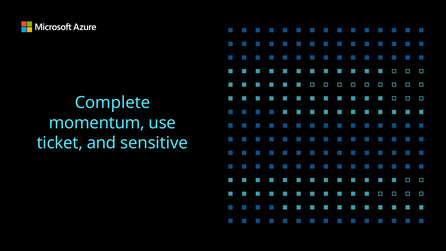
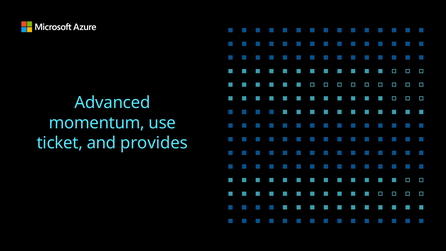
Complete: Complete -> Advanced
sensitive: sensitive -> provides
